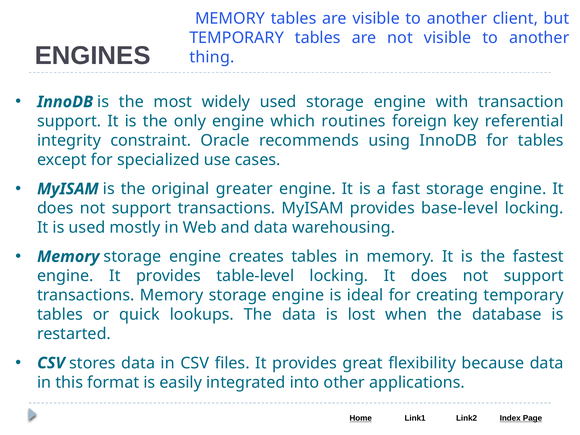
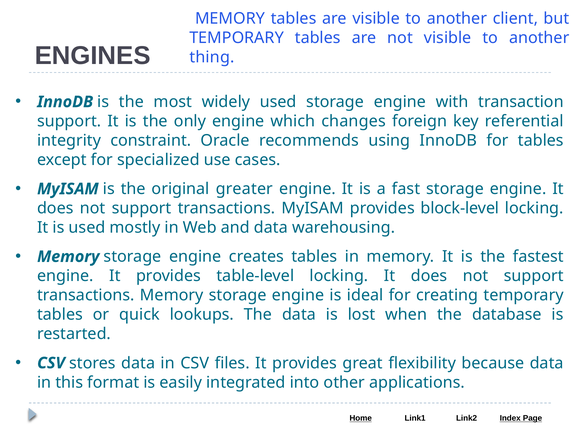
routines: routines -> changes
base-level: base-level -> block-level
